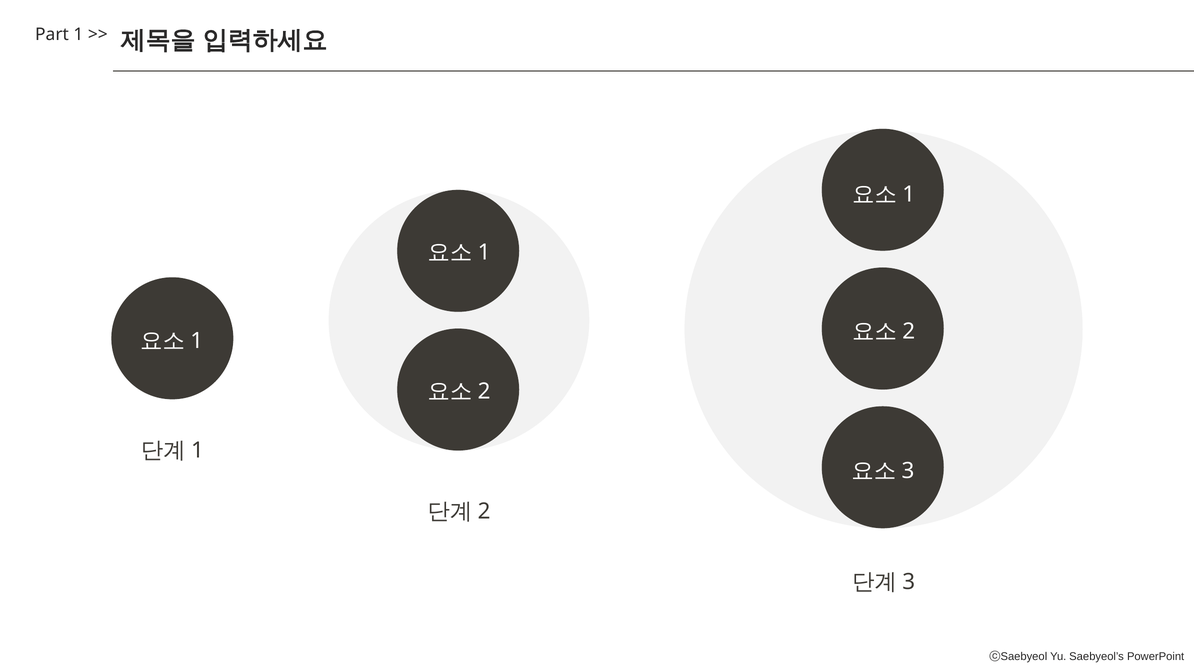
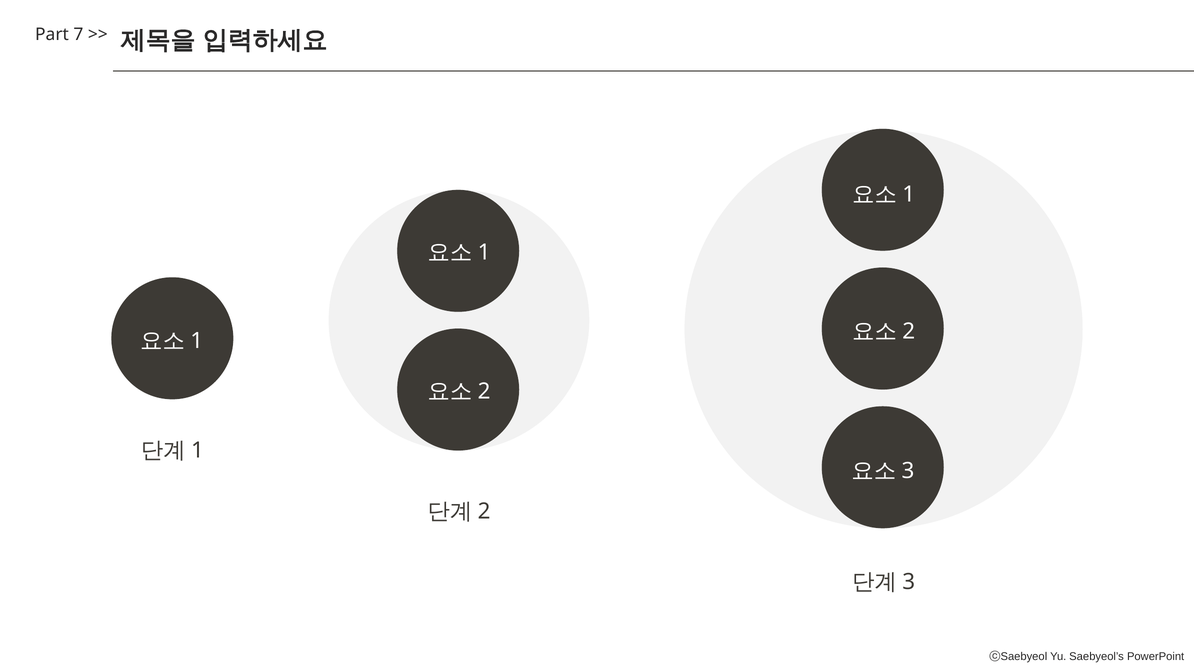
1: 1 -> 7
